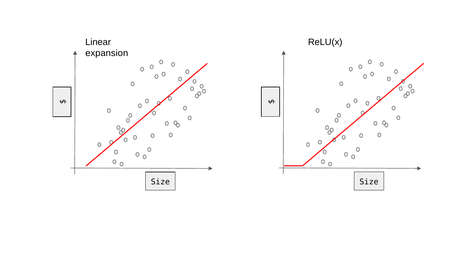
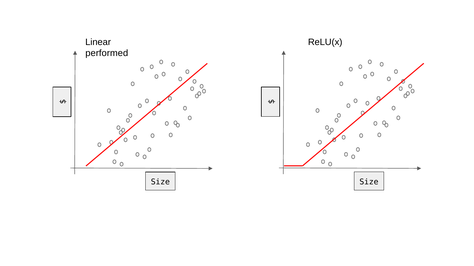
expansion: expansion -> performed
